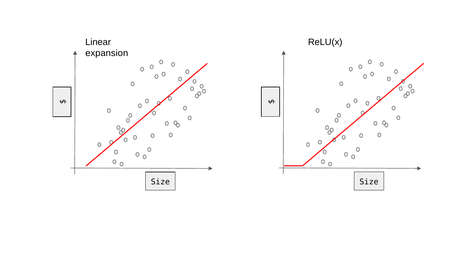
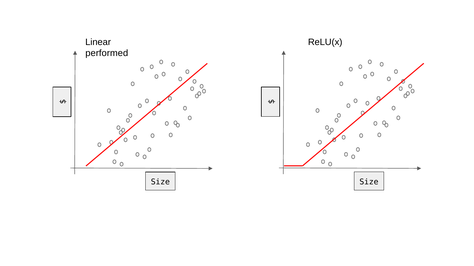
expansion: expansion -> performed
